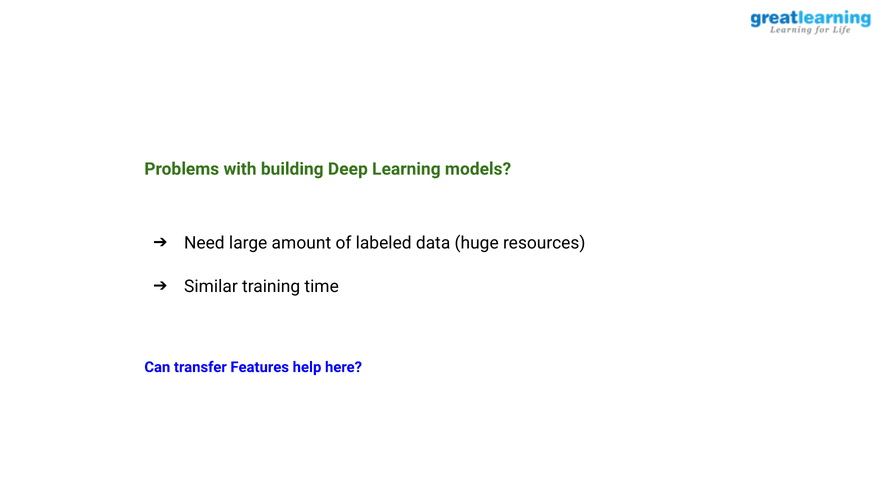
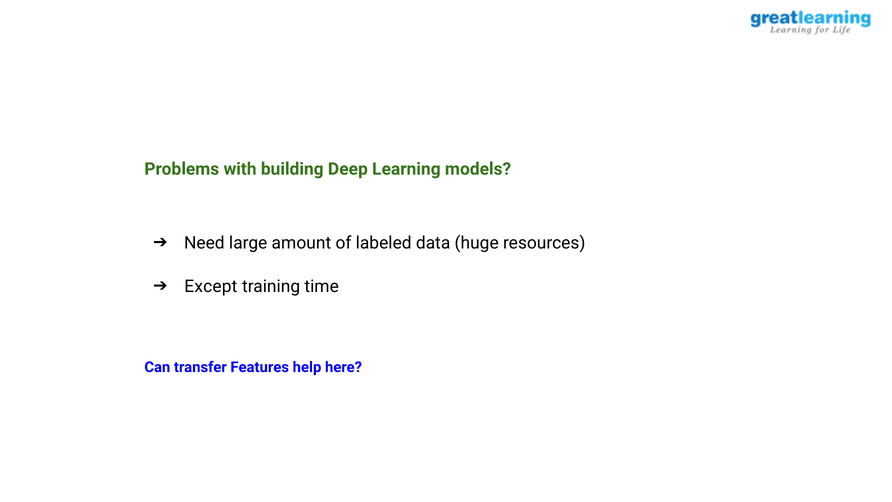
Similar: Similar -> Except
